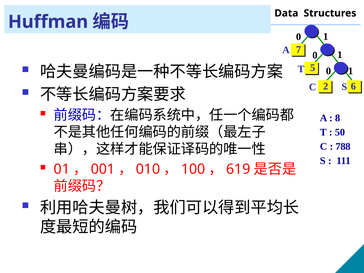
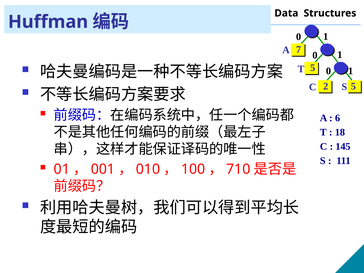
2 6: 6 -> 5
8: 8 -> 6
50: 50 -> 18
788: 788 -> 145
619: 619 -> 710
